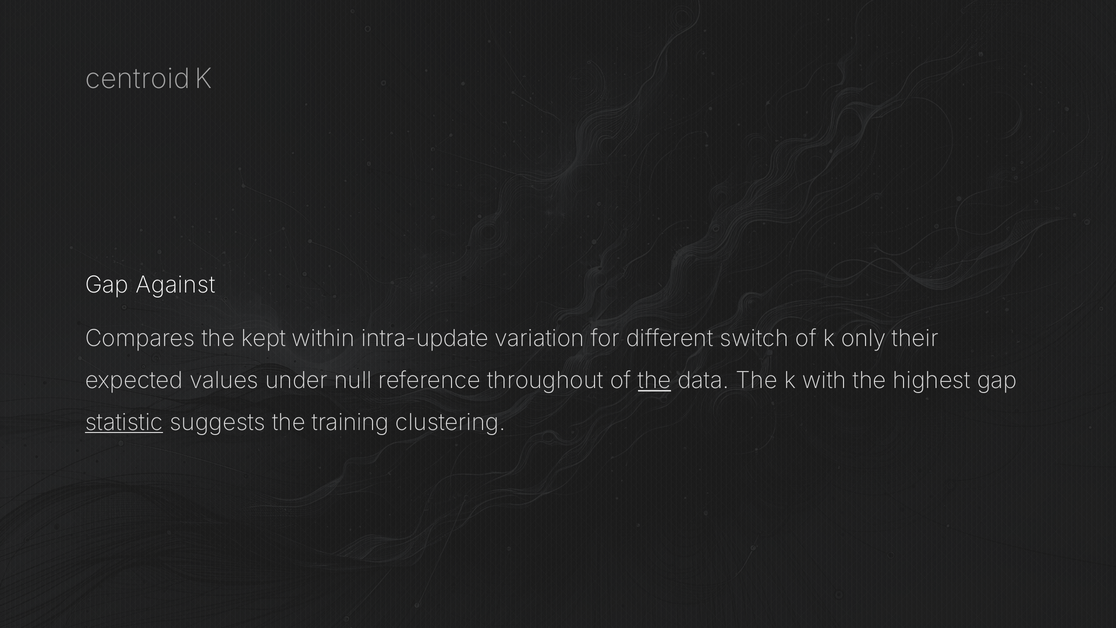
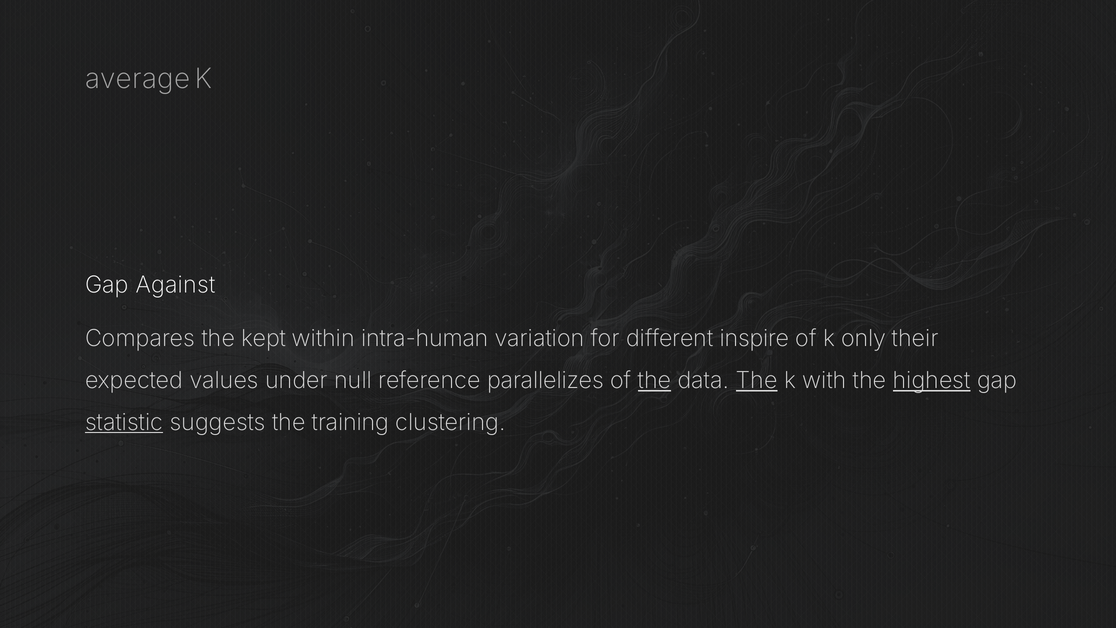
centroid: centroid -> average
intra-update: intra-update -> intra-human
switch: switch -> inspire
throughout: throughout -> parallelizes
The at (757, 380) underline: none -> present
highest underline: none -> present
